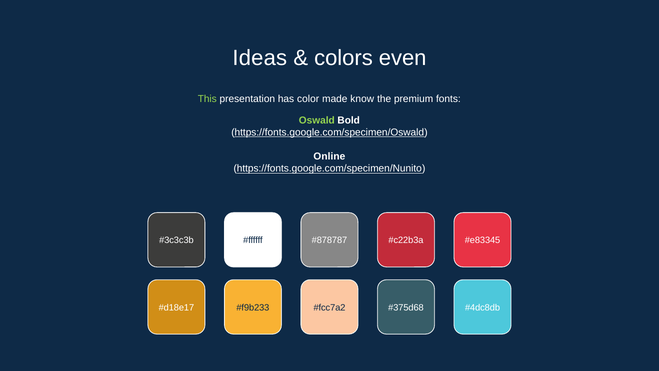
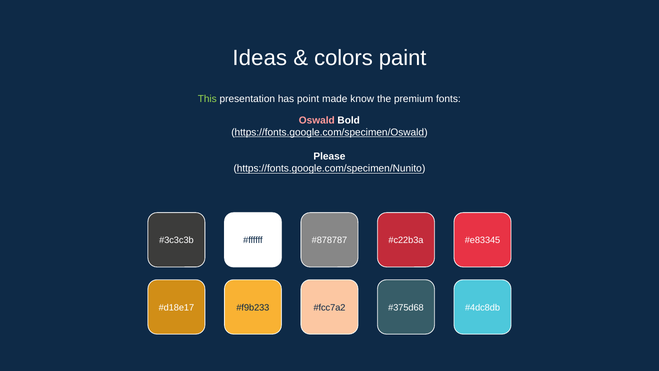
even: even -> paint
color: color -> point
Oswald colour: light green -> pink
Online: Online -> Please
